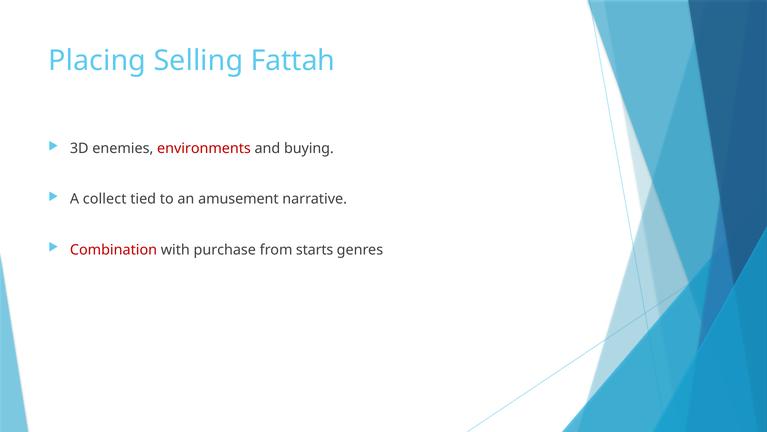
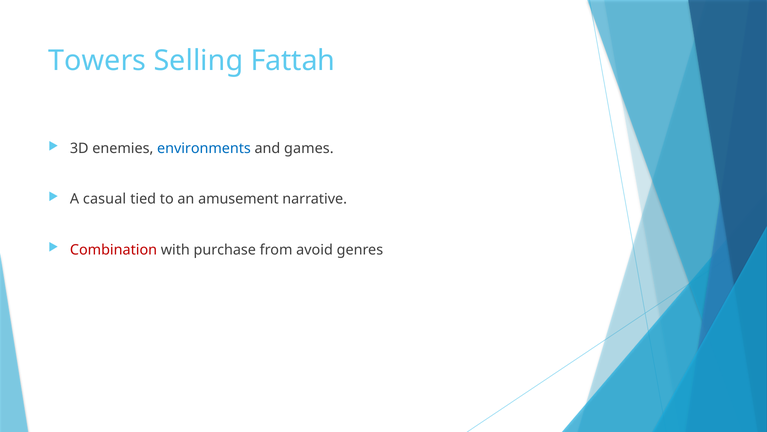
Placing: Placing -> Towers
environments colour: red -> blue
buying: buying -> games
collect: collect -> casual
starts: starts -> avoid
